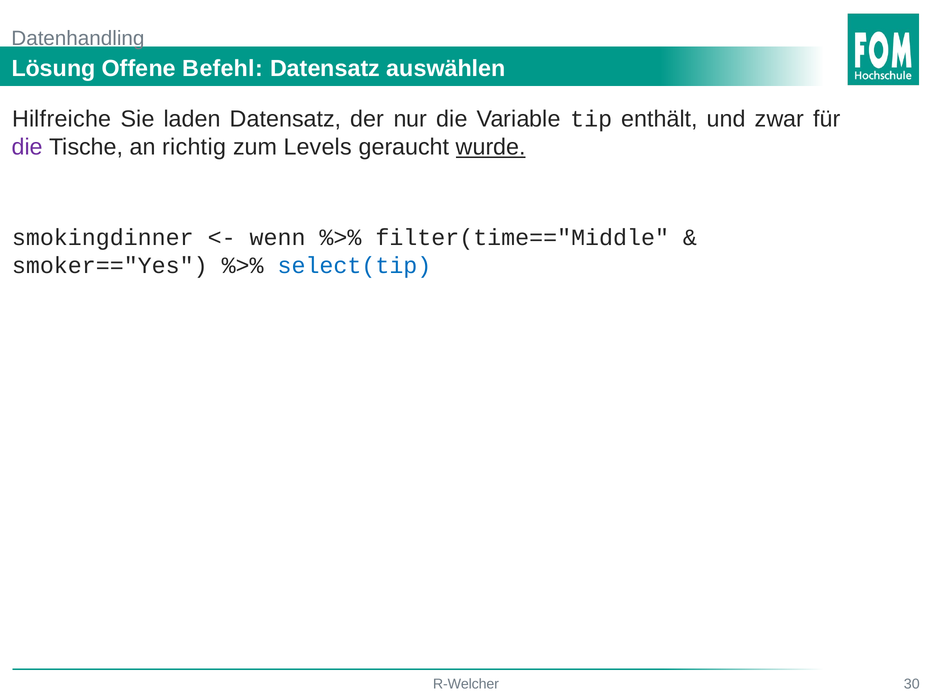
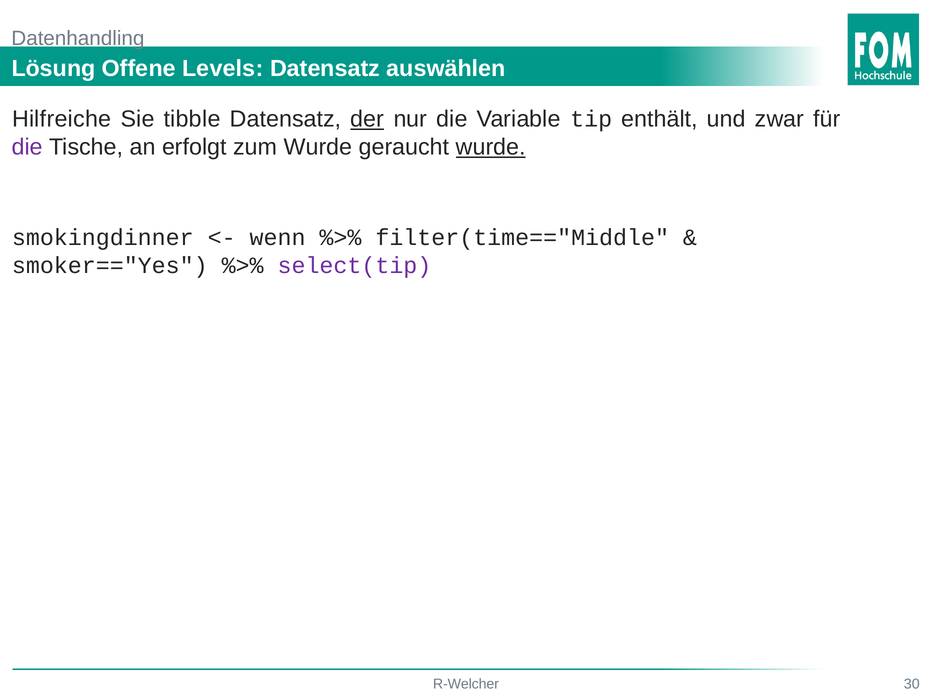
Befehl: Befehl -> Levels
laden: laden -> tibble
der underline: none -> present
richtig: richtig -> erfolgt
zum Levels: Levels -> Wurde
select(tip colour: blue -> purple
